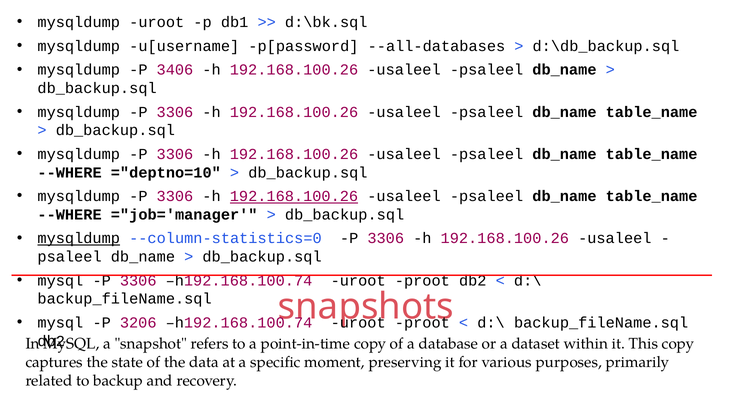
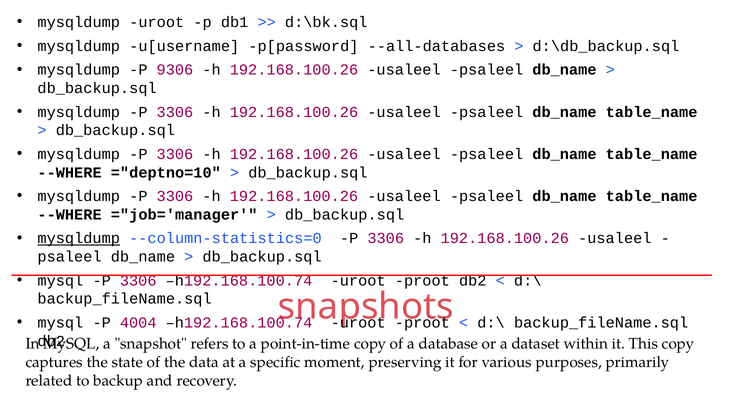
3406: 3406 -> 9306
192.168.100.26 at (294, 196) underline: present -> none
3206: 3206 -> 4004
